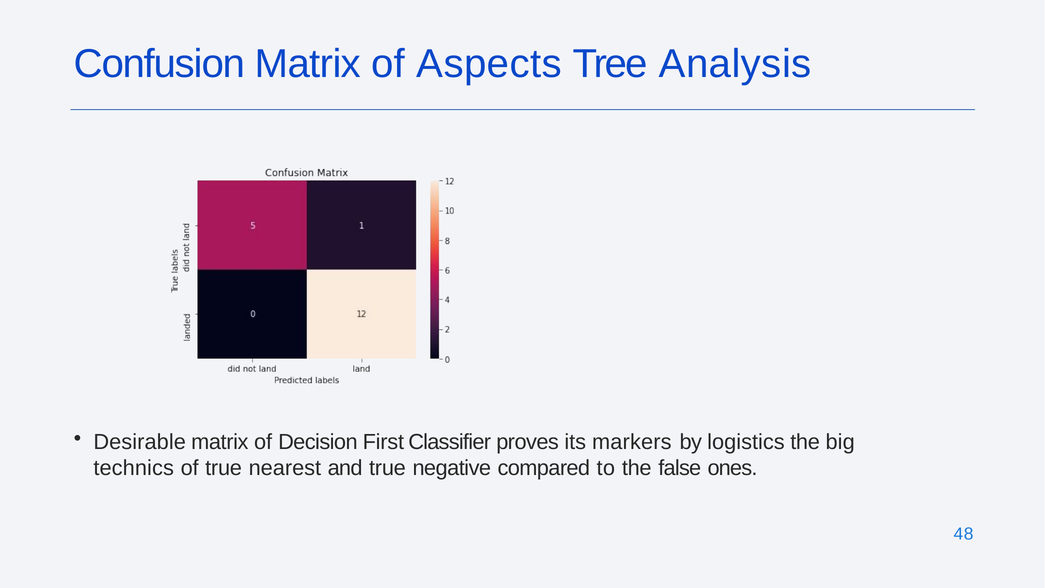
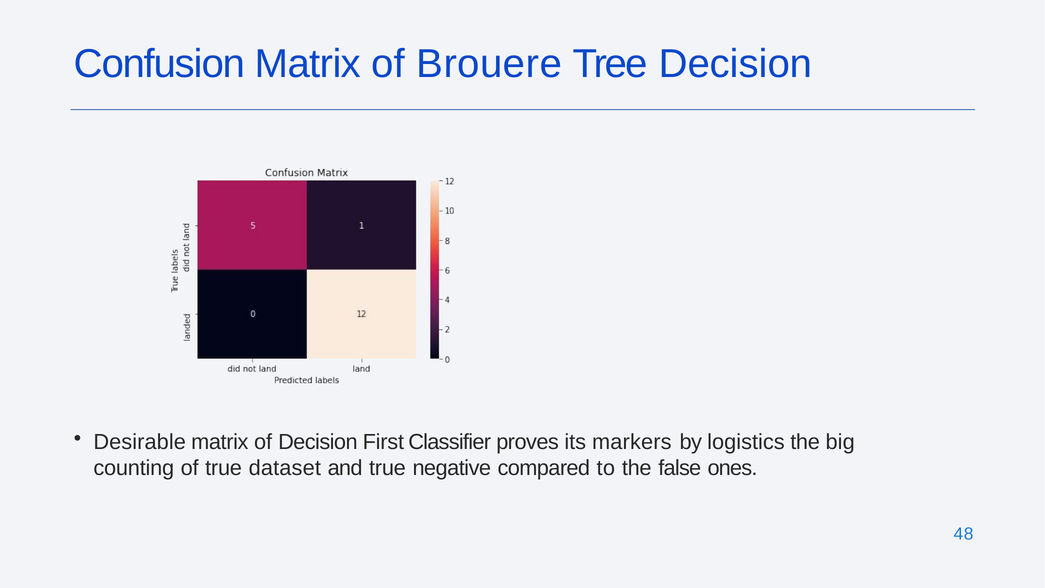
Aspects: Aspects -> Brouere
Tree Analysis: Analysis -> Decision
technics: technics -> counting
nearest: nearest -> dataset
